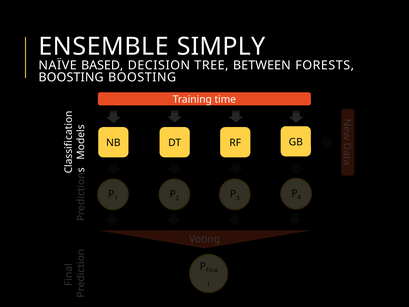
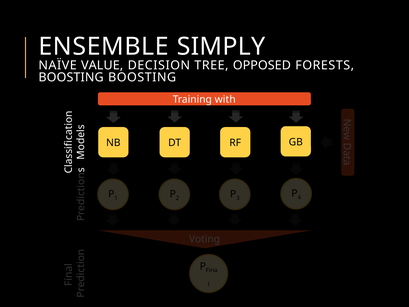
BASED: BASED -> VALUE
BETWEEN: BETWEEN -> OPPOSED
time: time -> with
